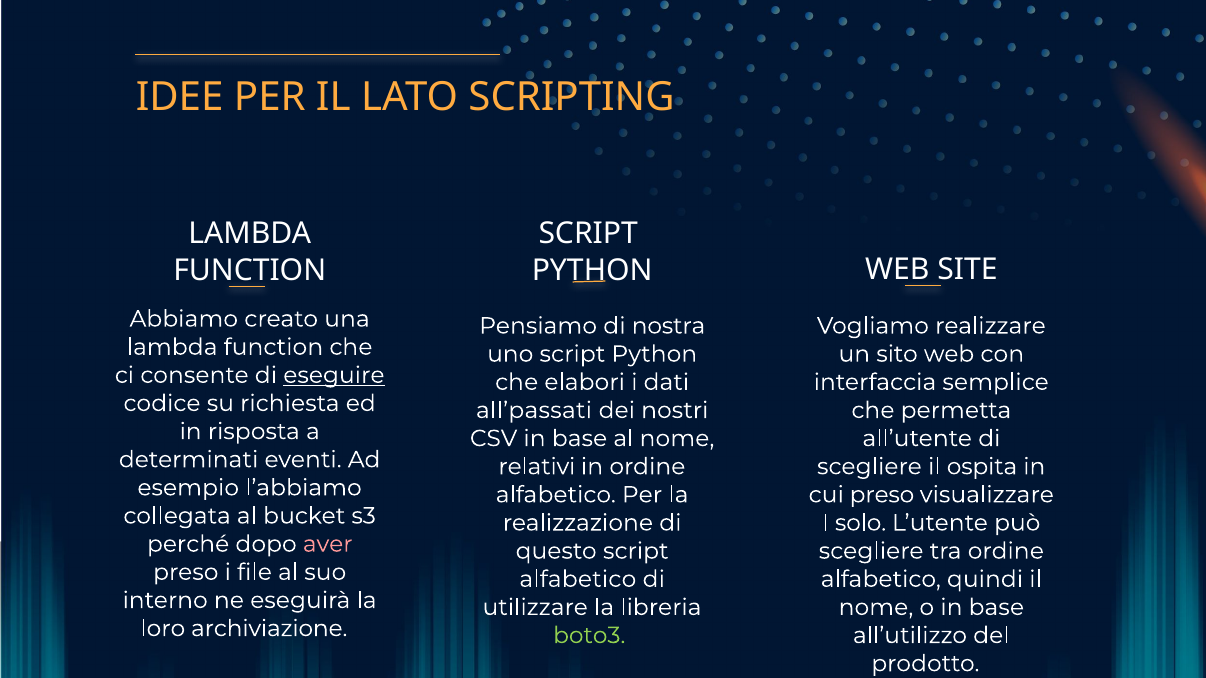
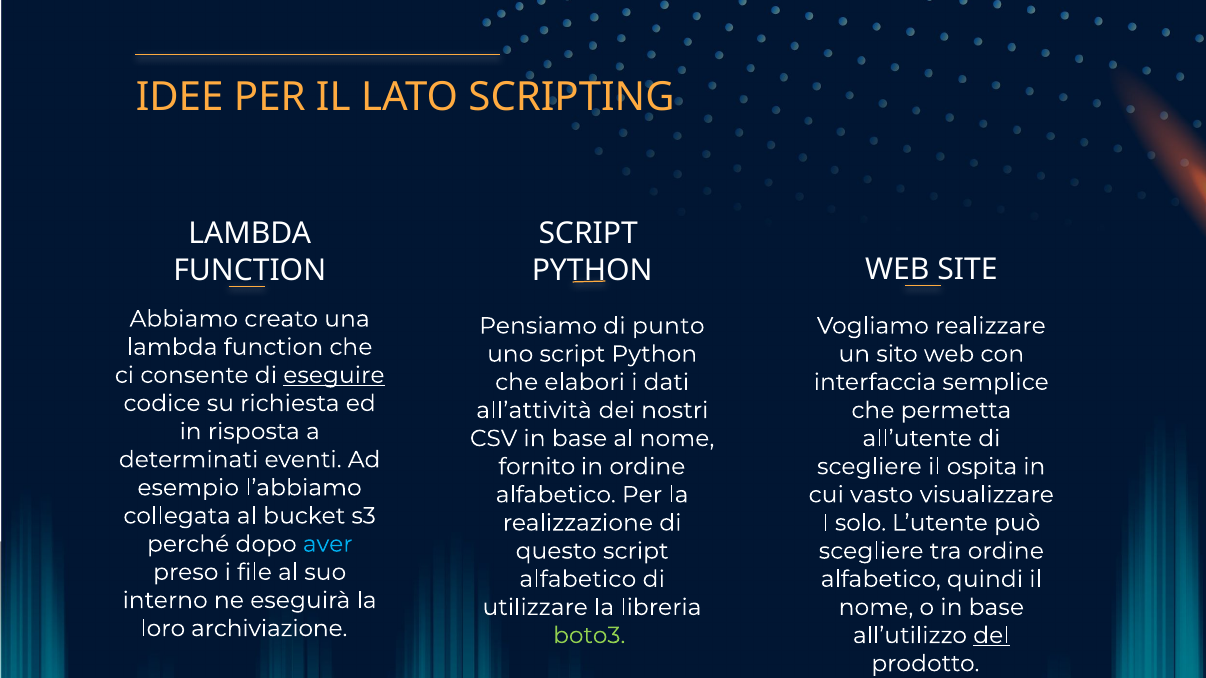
nostra: nostra -> punto
all’passati: all’passati -> all’attività
relativi: relativi -> fornito
cui preso: preso -> vasto
aver colour: pink -> light blue
del underline: none -> present
